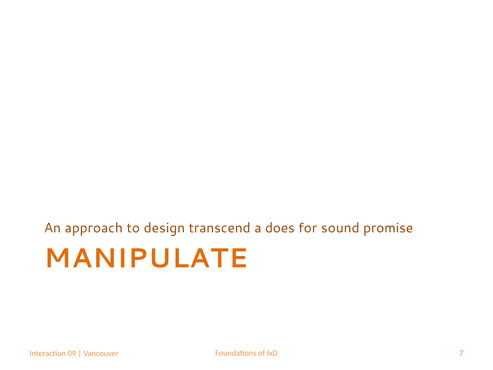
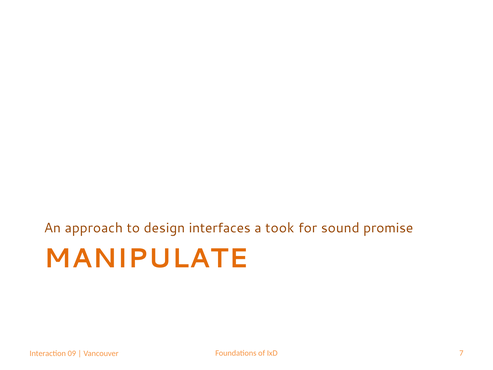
transcend: transcend -> interfaces
does: does -> took
